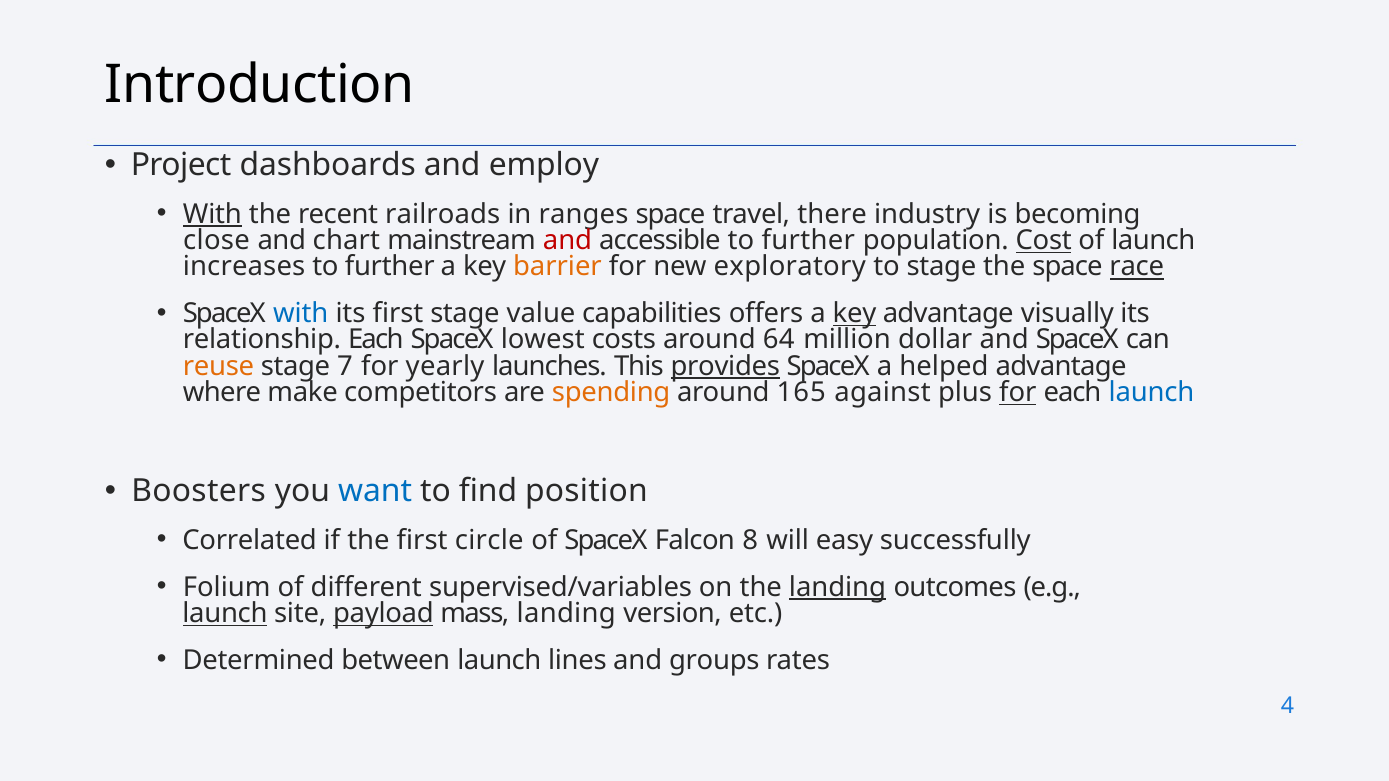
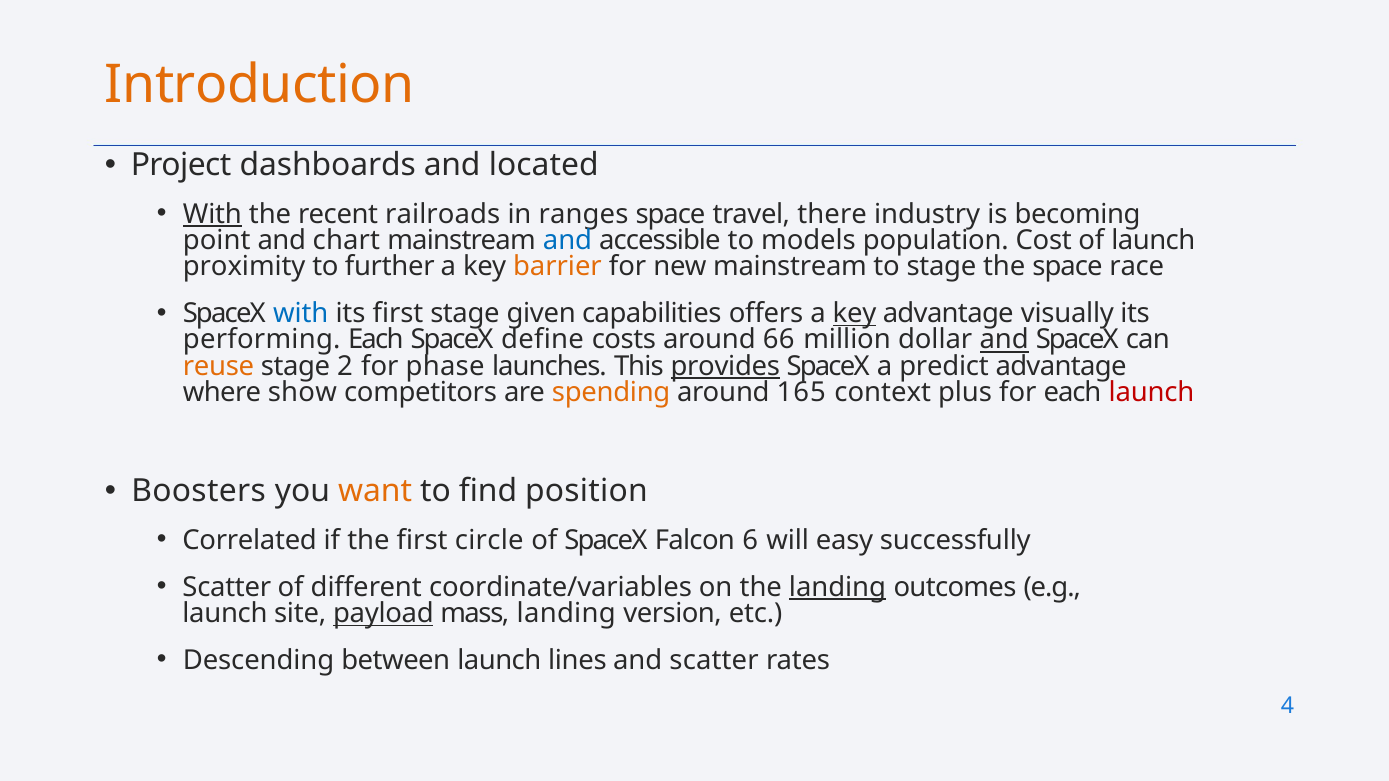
Introduction colour: black -> orange
employ: employ -> located
close: close -> point
and at (568, 241) colour: red -> blue
accessible to further: further -> models
Cost underline: present -> none
increases: increases -> proximity
new exploratory: exploratory -> mainstream
race underline: present -> none
value: value -> given
relationship: relationship -> performing
lowest: lowest -> define
64: 64 -> 66
and at (1004, 340) underline: none -> present
7: 7 -> 2
yearly: yearly -> phase
helped: helped -> predict
make: make -> show
against: against -> context
for at (1018, 393) underline: present -> none
launch at (1151, 393) colour: blue -> red
want colour: blue -> orange
8: 8 -> 6
Folium at (227, 588): Folium -> Scatter
supervised/variables: supervised/variables -> coordinate/variables
launch at (225, 614) underline: present -> none
Determined: Determined -> Descending
and groups: groups -> scatter
